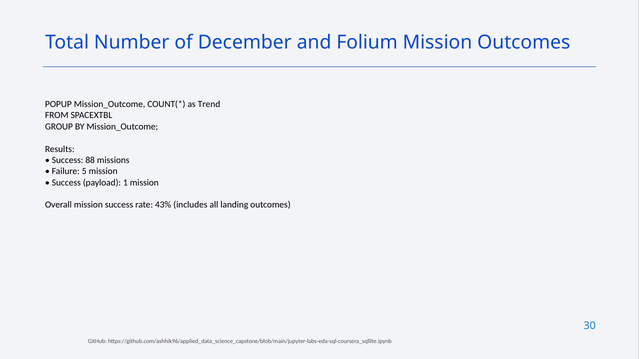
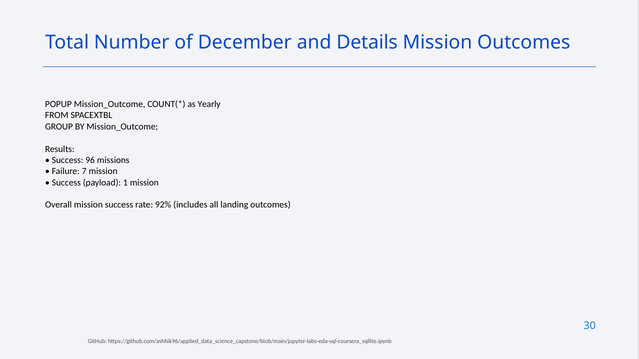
Folium: Folium -> Details
Trend: Trend -> Yearly
88: 88 -> 96
5: 5 -> 7
43%: 43% -> 92%
